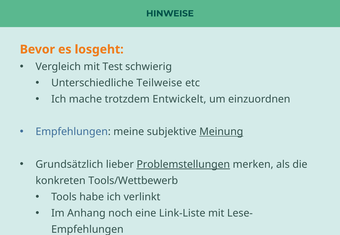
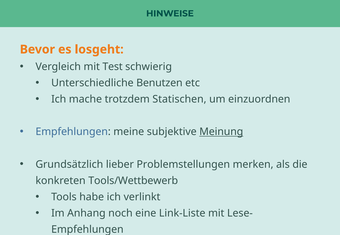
Teilweise: Teilweise -> Benutzen
Entwickelt: Entwickelt -> Statischen
Problemstellungen underline: present -> none
